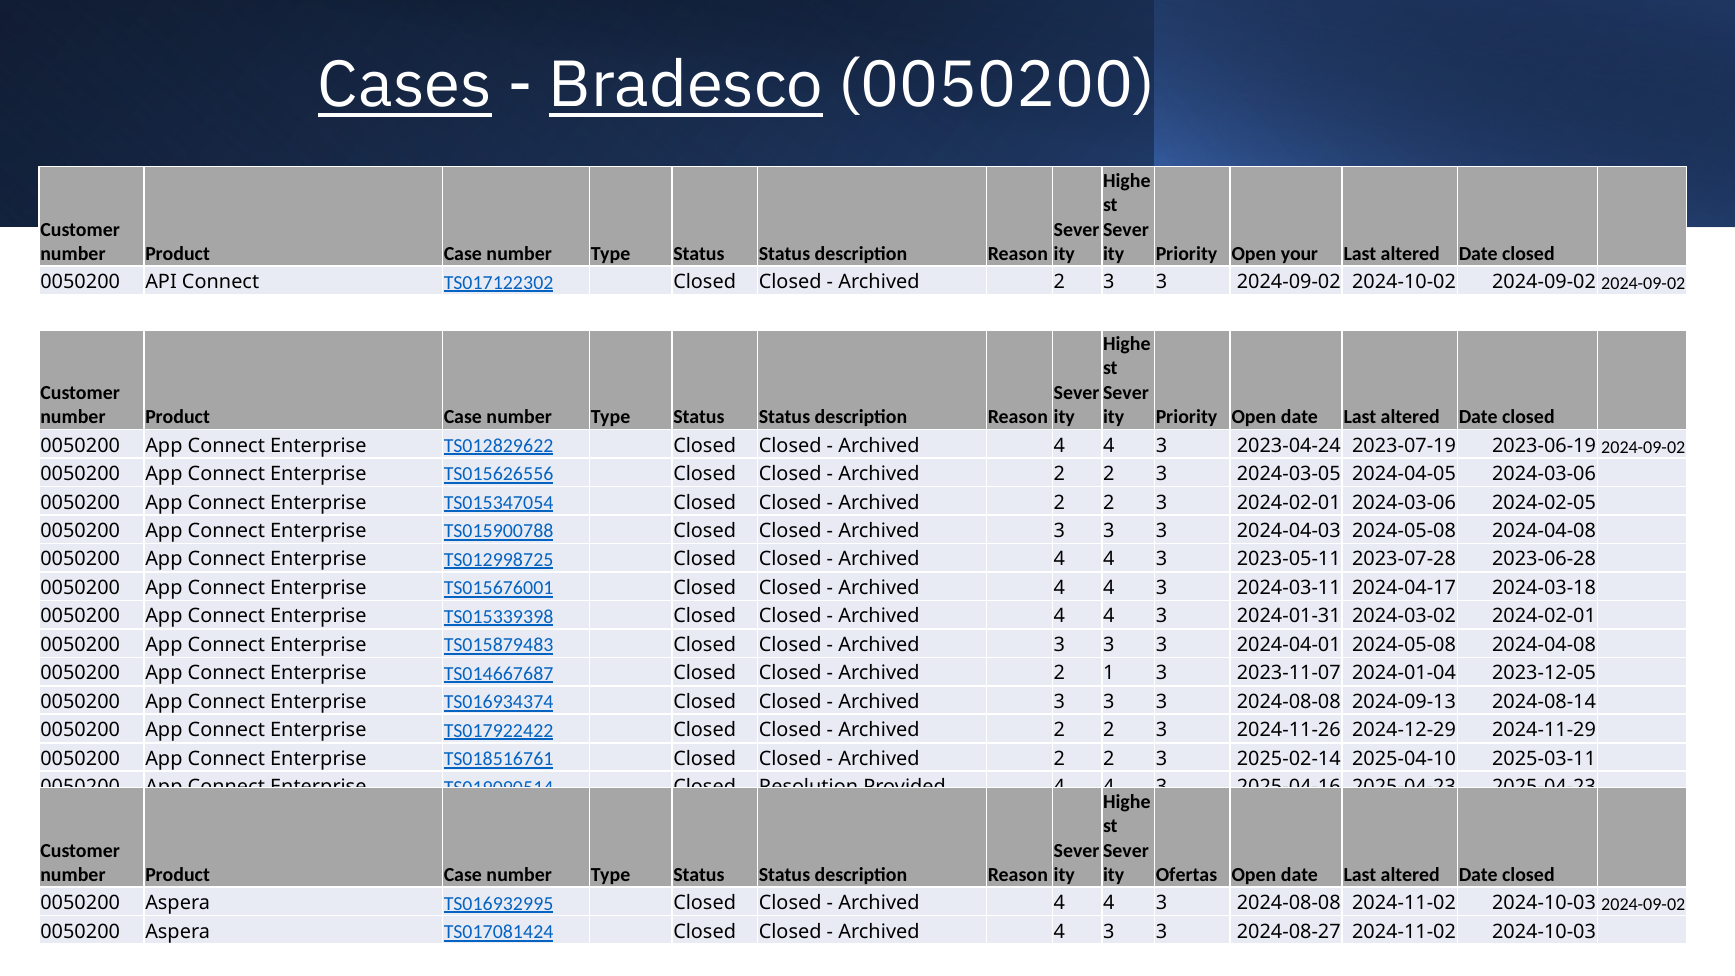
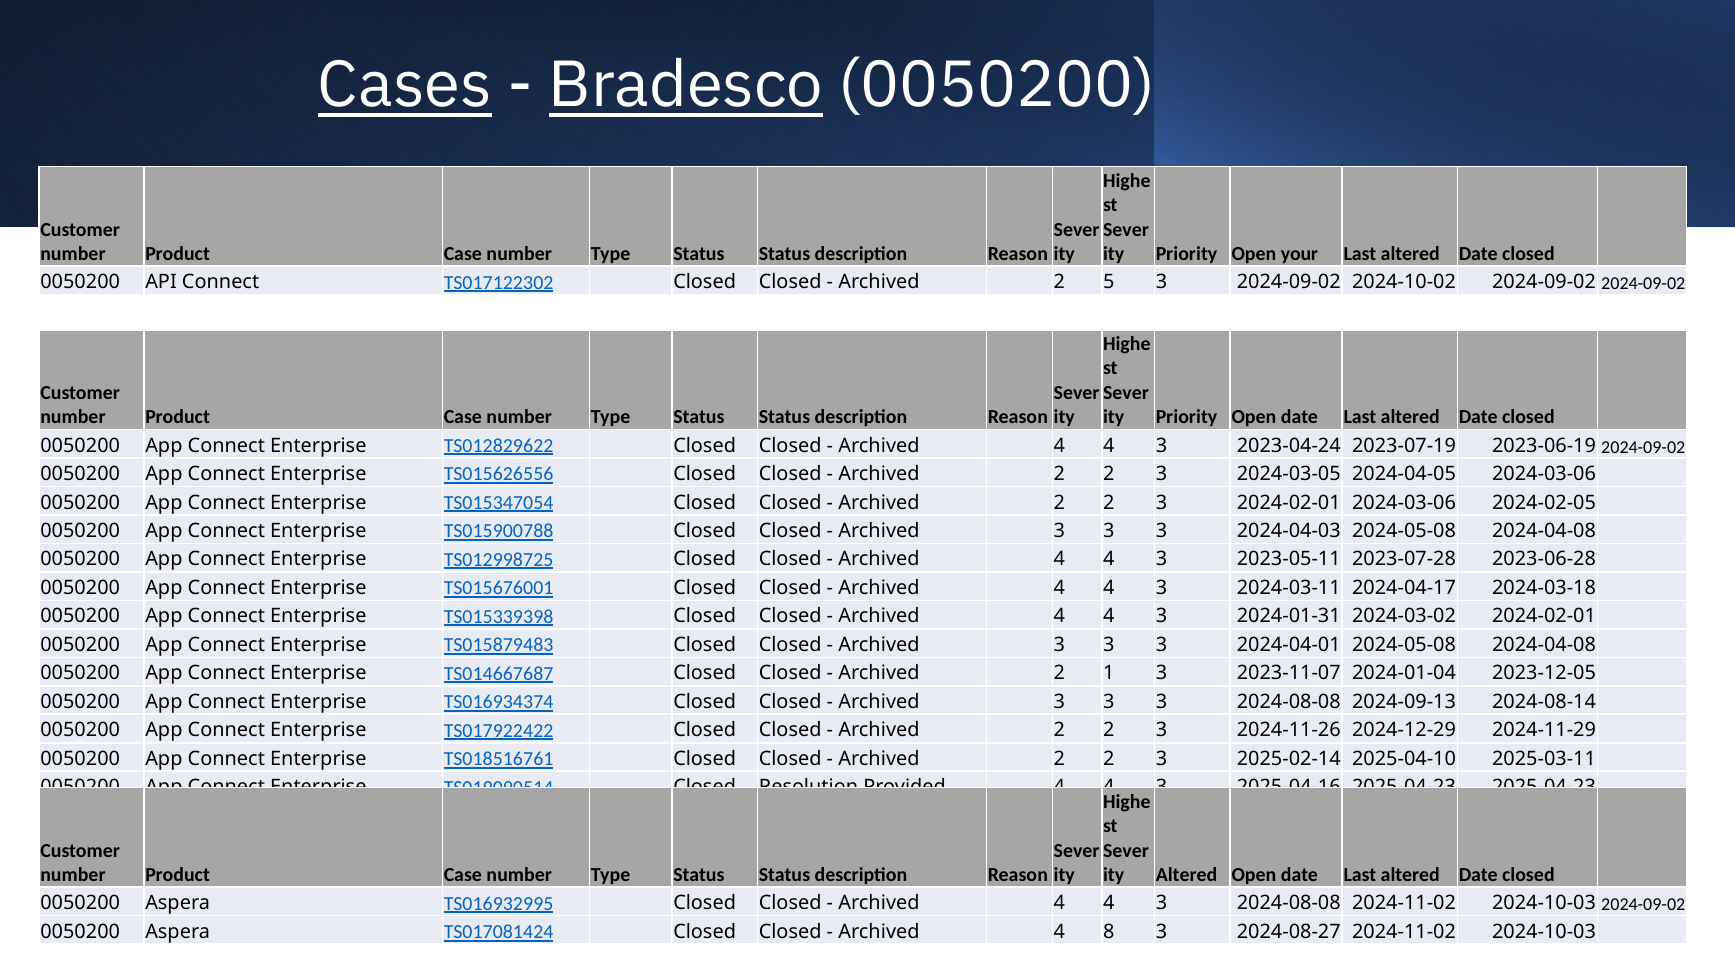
Archived 2 3: 3 -> 5
Ofertas at (1186, 875): Ofertas -> Altered
Archived 4 3: 3 -> 8
